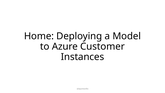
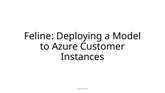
Home: Home -> Feline
